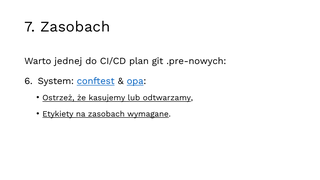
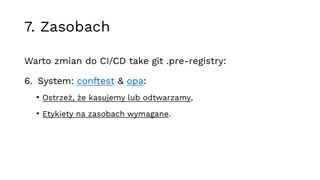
jednej: jednej -> zmian
plan: plan -> take
.pre-nowych: .pre-nowych -> .pre-registry
